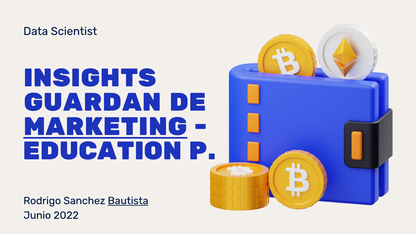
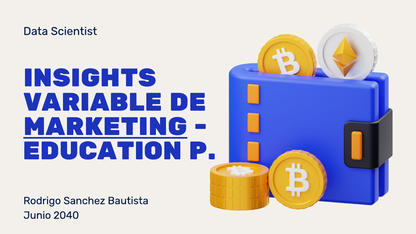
GUARDAN: GUARDAN -> VARIABLE
Bautista underline: present -> none
2022: 2022 -> 2040
